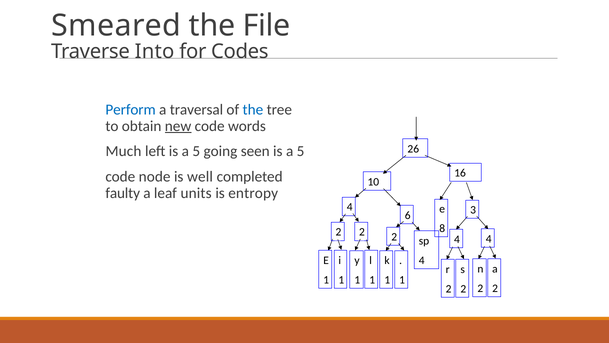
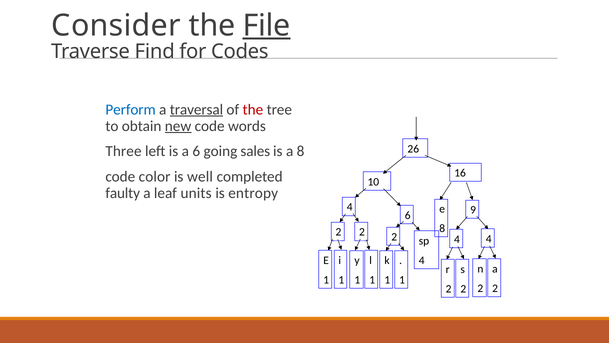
Smeared: Smeared -> Consider
File underline: none -> present
Into: Into -> Find
traversal underline: none -> present
the at (253, 109) colour: blue -> red
Much: Much -> Three
left is a 5: 5 -> 6
seen: seen -> sales
5 at (301, 151): 5 -> 8
node: node -> color
3: 3 -> 9
